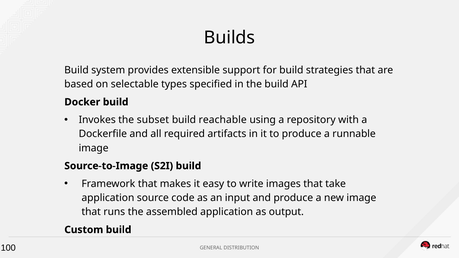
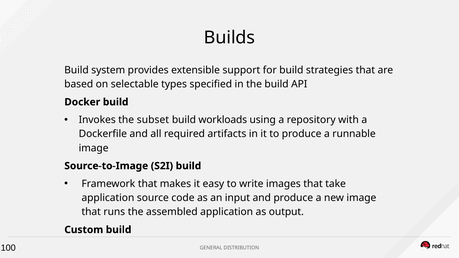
reachable: reachable -> workloads
